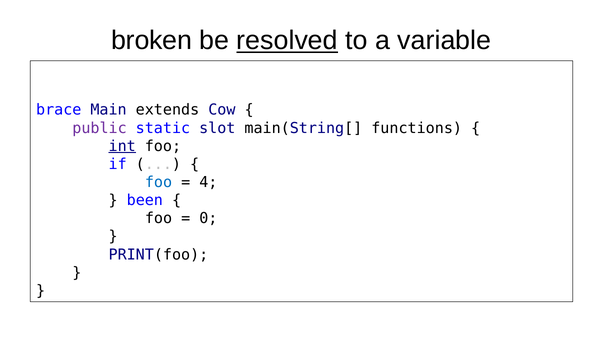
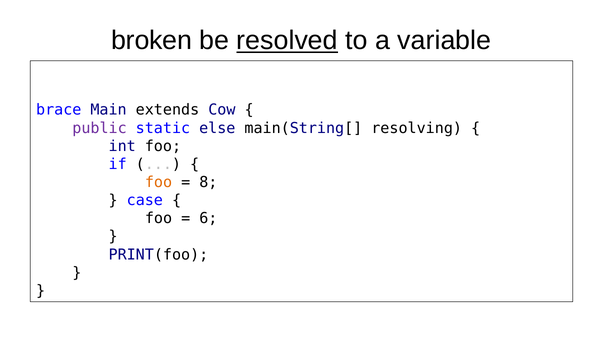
slot: slot -> else
functions: functions -> resolving
int underline: present -> none
foo at (159, 182) colour: blue -> orange
4: 4 -> 8
been: been -> case
0: 0 -> 6
